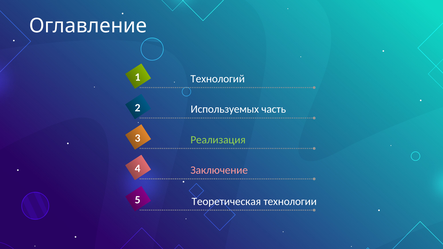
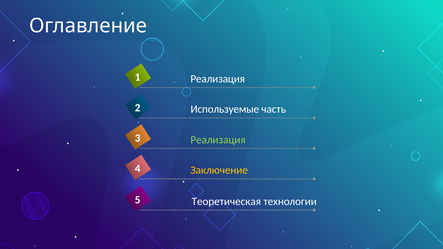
Технологий at (218, 79): Технологий -> Реализация
Используемых: Используемых -> Используемые
Заключение colour: pink -> yellow
